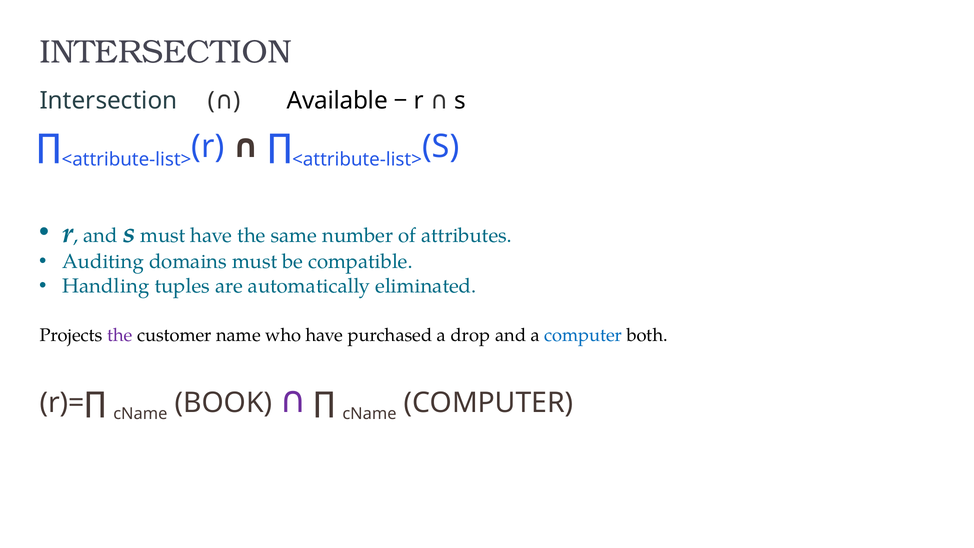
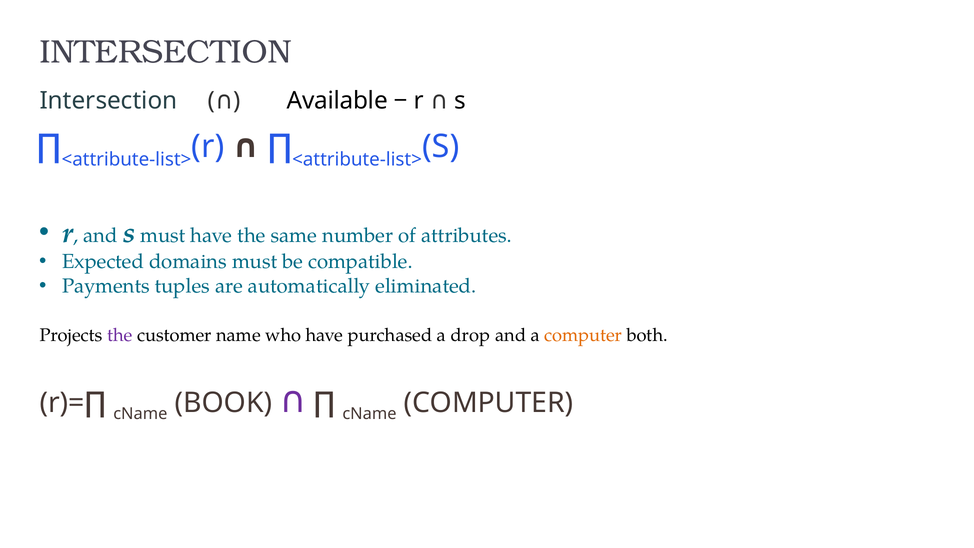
Auditing: Auditing -> Expected
Handling: Handling -> Payments
computer at (583, 335) colour: blue -> orange
